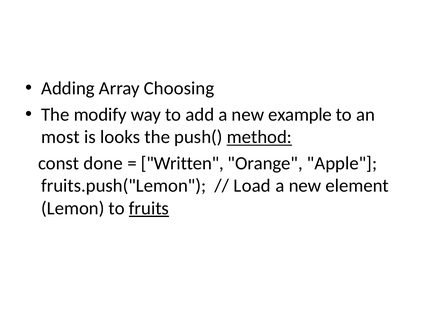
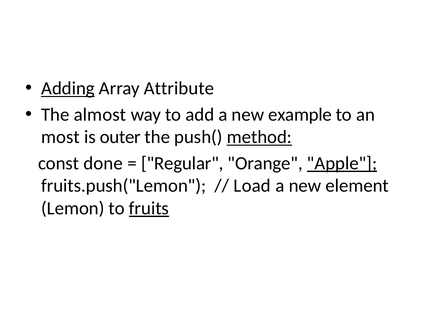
Adding underline: none -> present
Choosing: Choosing -> Attribute
modify: modify -> almost
looks: looks -> outer
Written: Written -> Regular
Apple underline: none -> present
